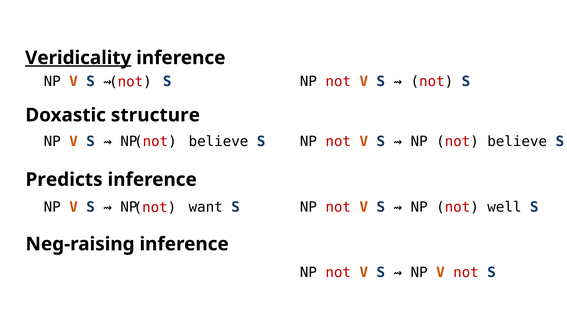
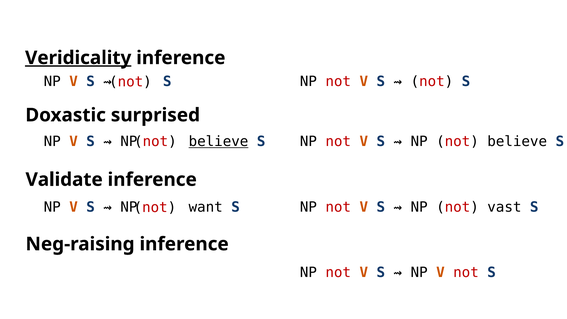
structure: structure -> surprised
believe at (219, 142) underline: none -> present
Predicts: Predicts -> Validate
well: well -> vast
